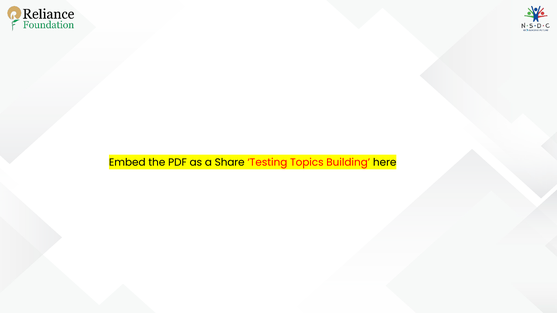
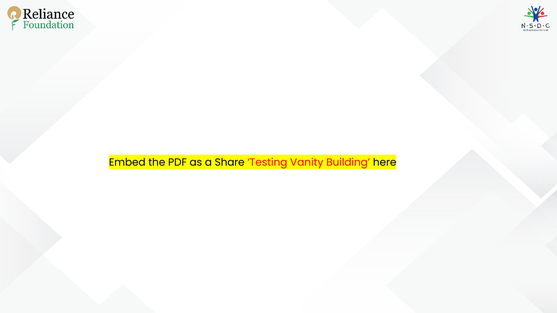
Topics: Topics -> Vanity
